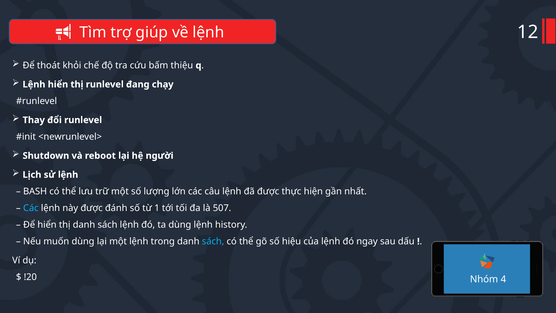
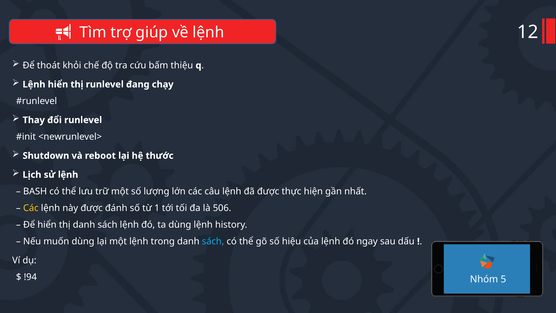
người: người -> thước
Các at (31, 208) colour: light blue -> yellow
507: 507 -> 506
!20: !20 -> !94
4: 4 -> 5
